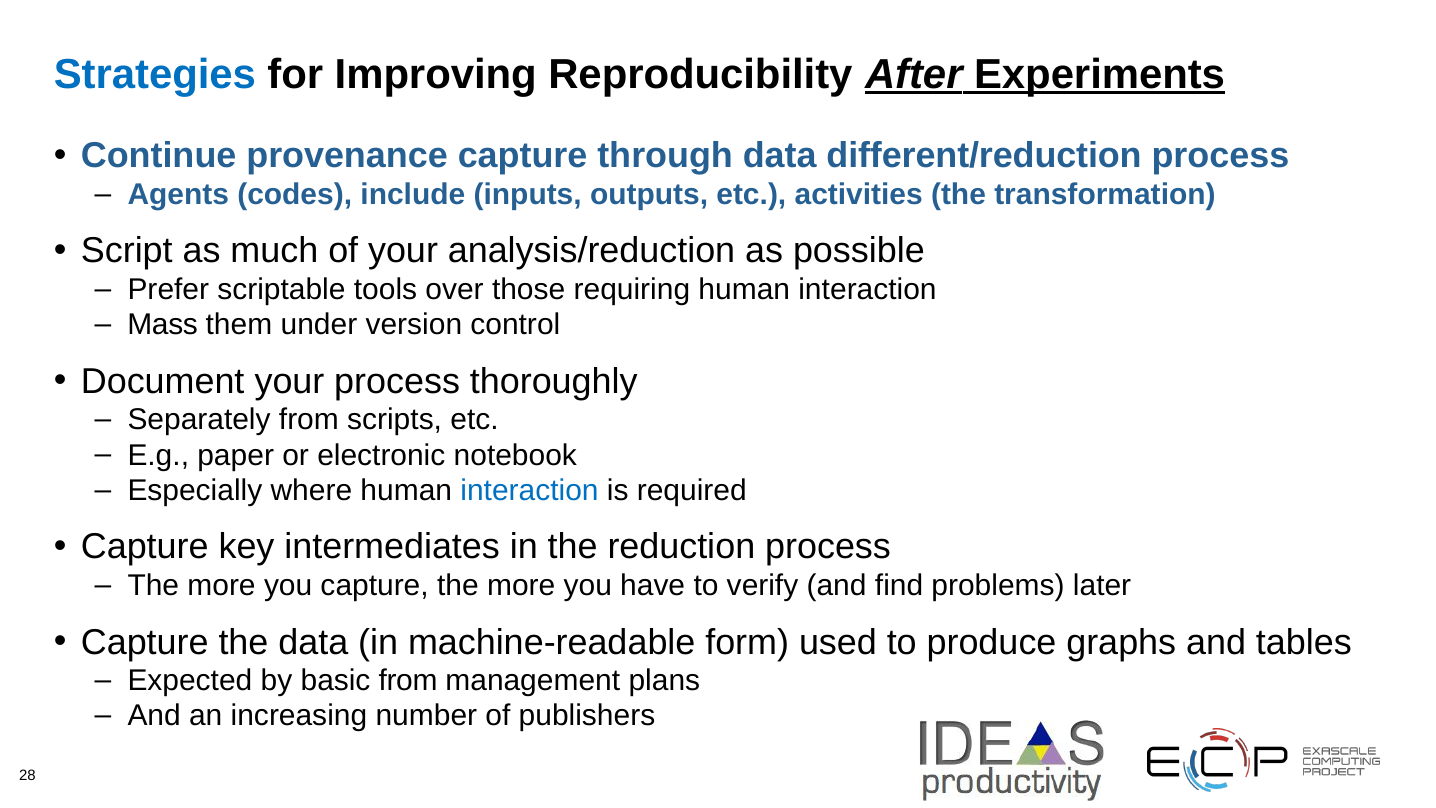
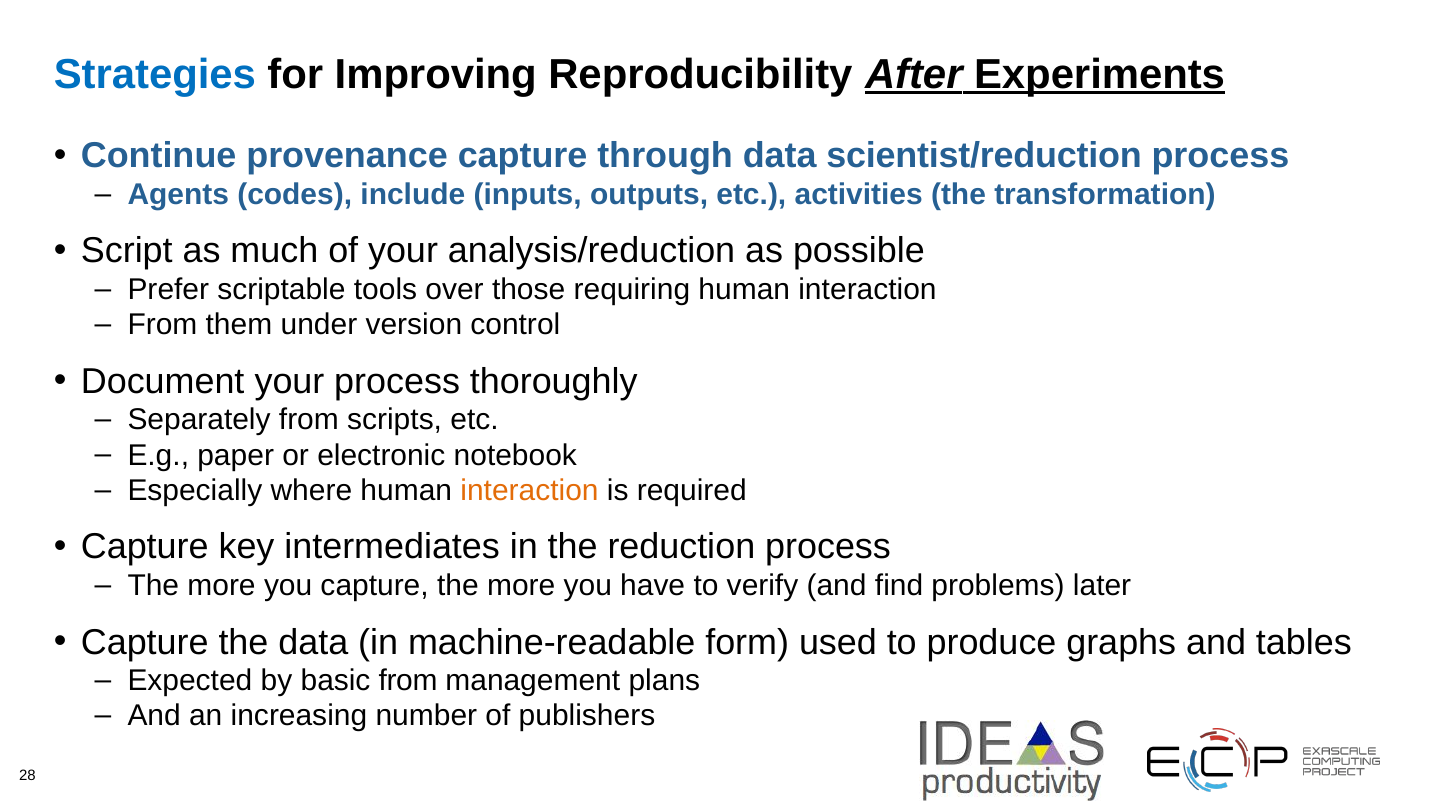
different/reduction: different/reduction -> scientist/reduction
Mass at (163, 325): Mass -> From
interaction at (529, 491) colour: blue -> orange
